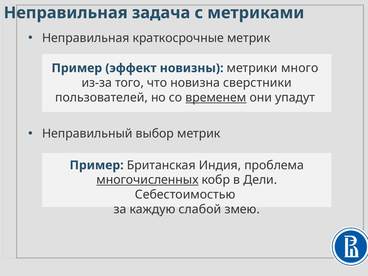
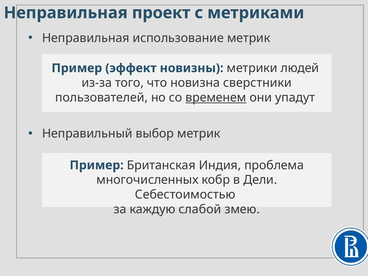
задача: задача -> проект
краткосрочные: краткосрочные -> использование
много: много -> людей
многочисленных underline: present -> none
